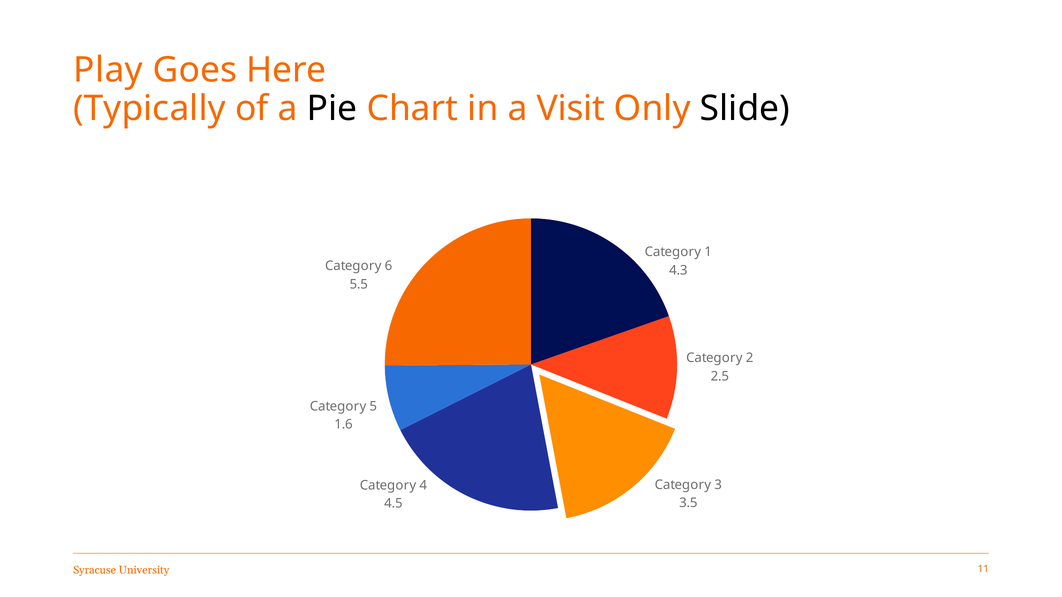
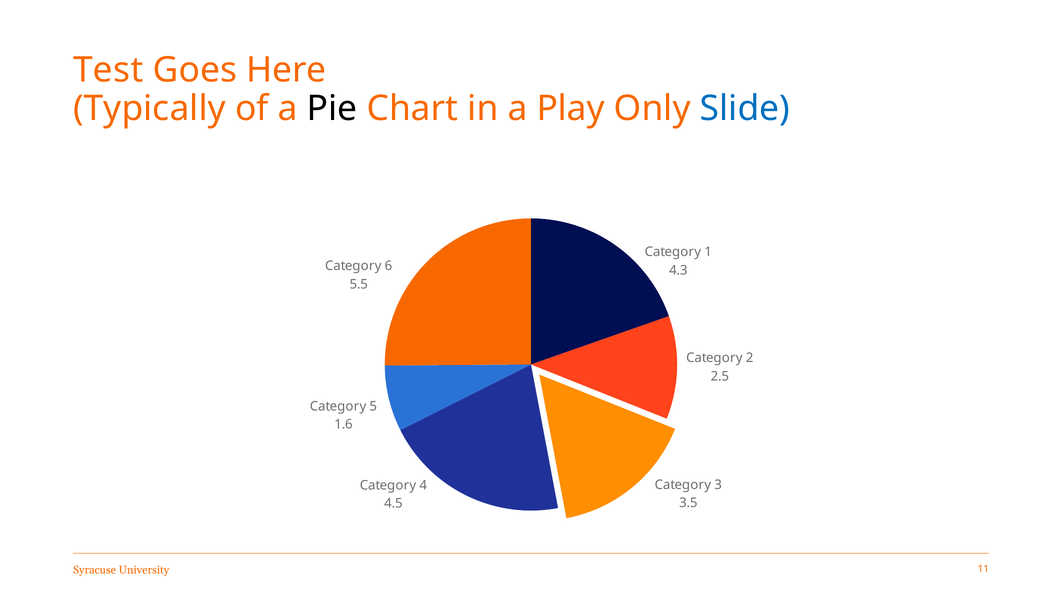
Play: Play -> Test
Visit: Visit -> Play
Slide colour: black -> blue
